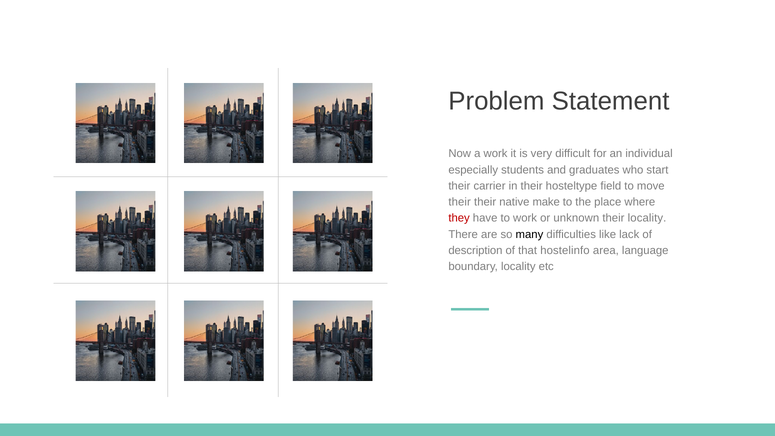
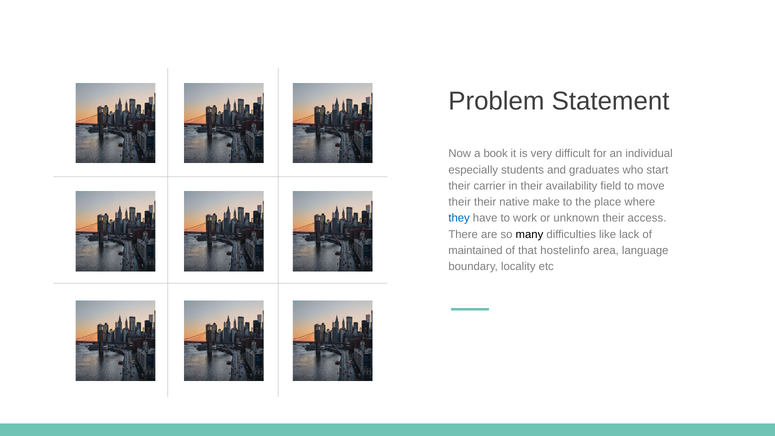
a work: work -> book
hosteltype: hosteltype -> availability
they colour: red -> blue
their locality: locality -> access
description: description -> maintained
